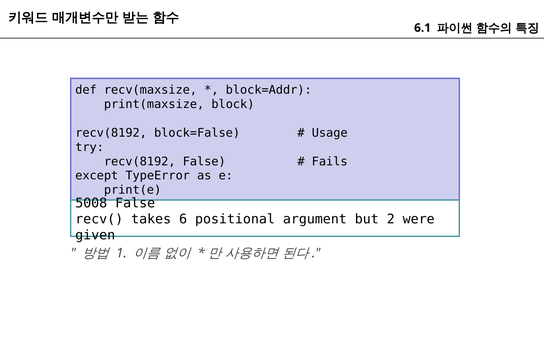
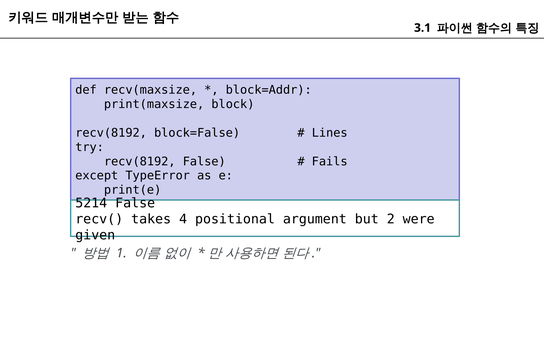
6.1: 6.1 -> 3.1
Usage: Usage -> Lines
5008: 5008 -> 5214
6: 6 -> 4
